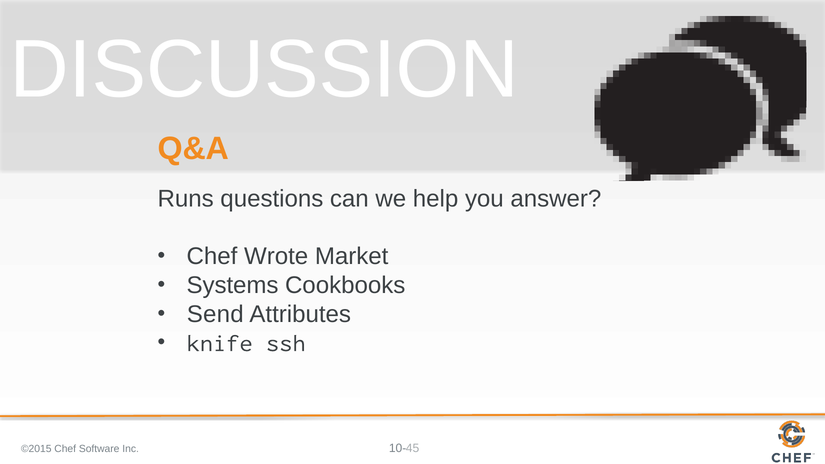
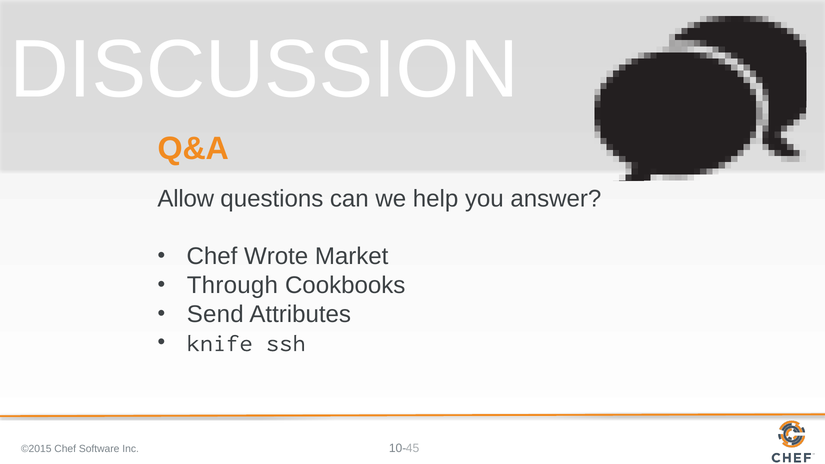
Runs: Runs -> Allow
Systems: Systems -> Through
